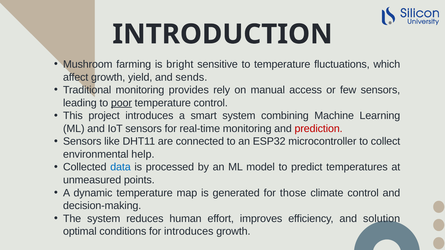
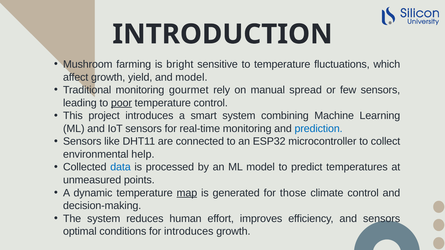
and sends: sends -> model
provides: provides -> gourmet
access: access -> spread
prediction colour: red -> blue
map underline: none -> present
and solution: solution -> sensors
